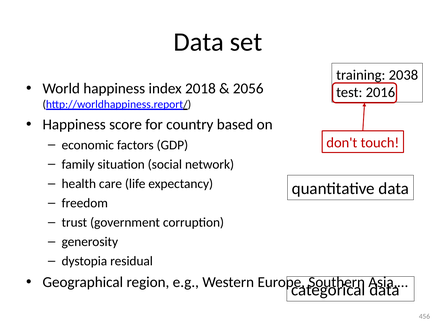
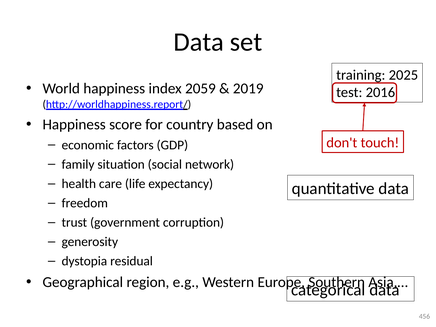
2038: 2038 -> 2025
2018: 2018 -> 2059
2056: 2056 -> 2019
